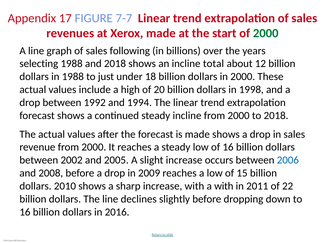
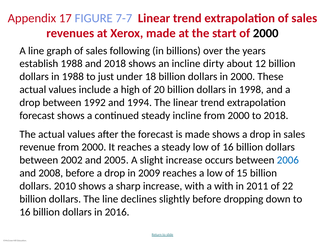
2000 at (266, 33) colour: green -> black
selecting: selecting -> establish
total: total -> dirty
